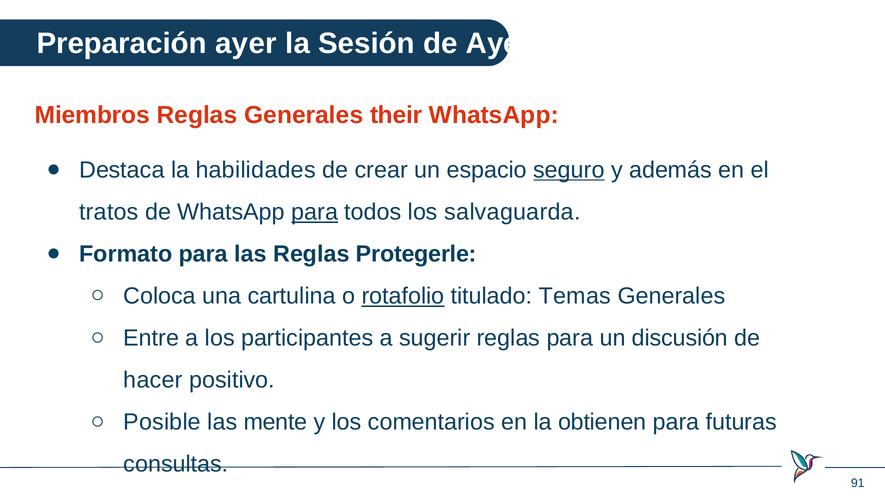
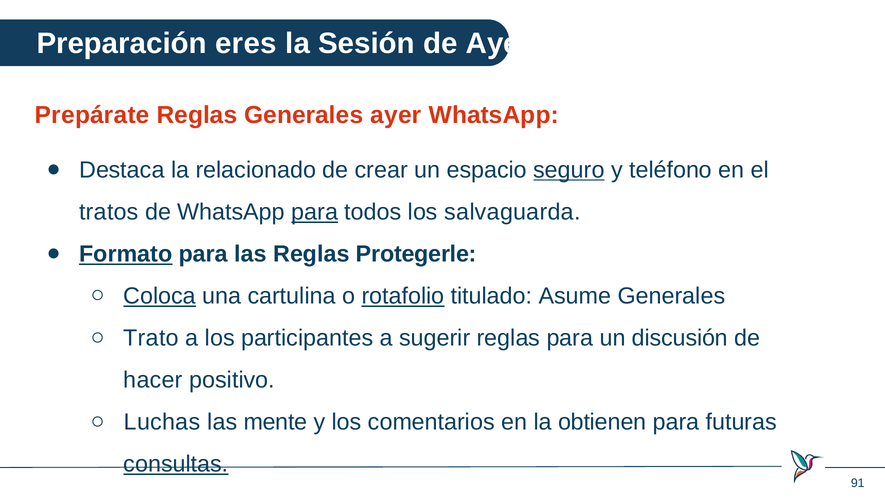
Preparación ayer: ayer -> eres
Miembros: Miembros -> Prepárate
Generales their: their -> ayer
habilidades: habilidades -> relacionado
además: además -> teléfono
Formato underline: none -> present
Coloca underline: none -> present
Temas: Temas -> Asume
Entre: Entre -> Trato
Posible: Posible -> Luchas
consultas underline: none -> present
